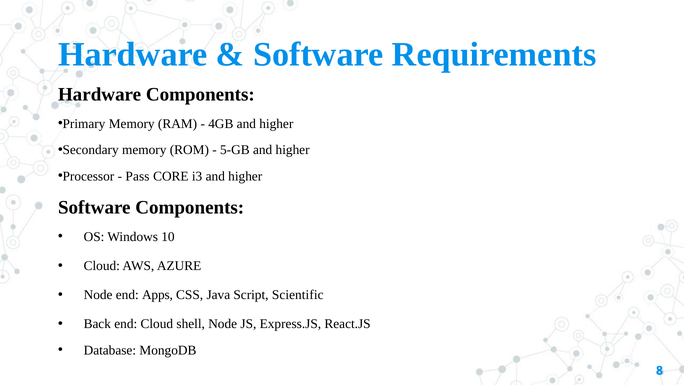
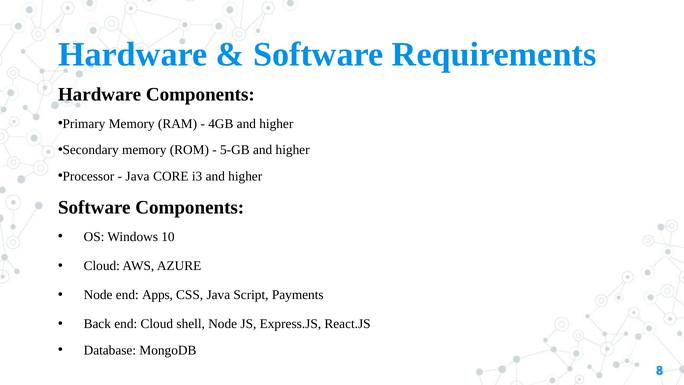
Pass at (138, 176): Pass -> Java
Scientific: Scientific -> Payments
